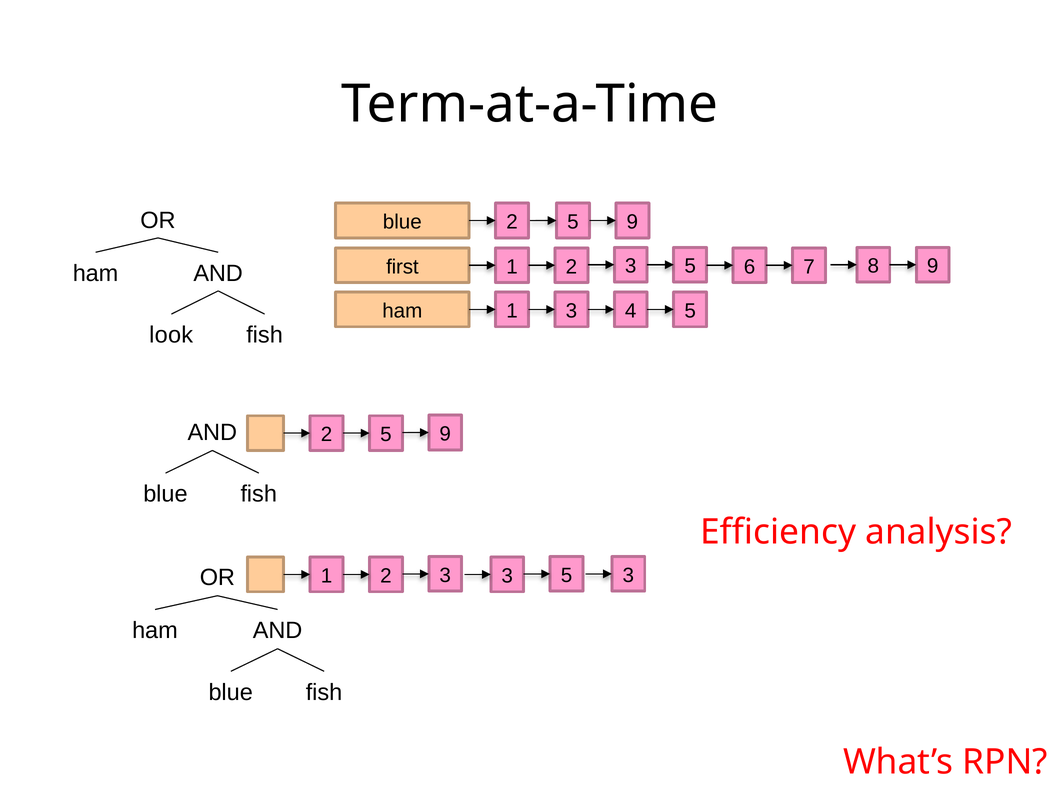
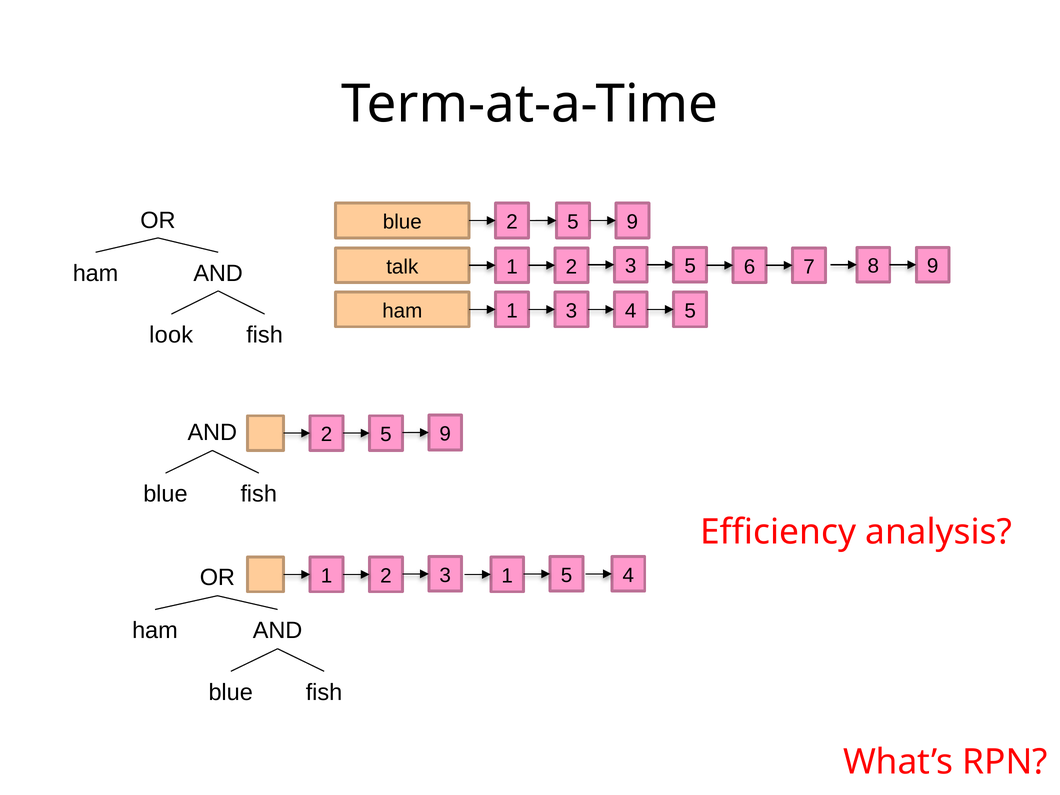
first: first -> talk
2 3 3: 3 -> 1
5 3: 3 -> 4
